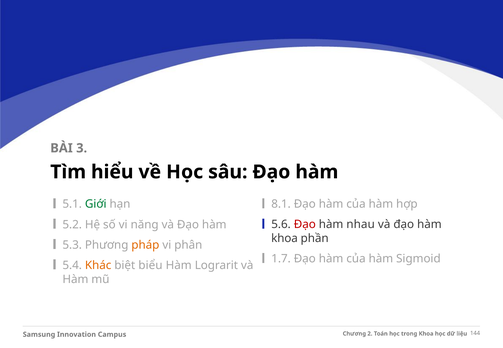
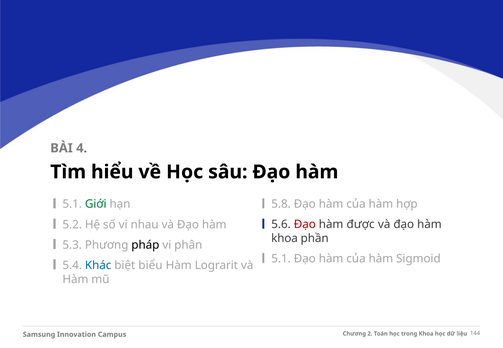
3: 3 -> 4
8.1: 8.1 -> 5.8
nhau: nhau -> được
năng: năng -> nhau
pháp colour: orange -> black
1.7 at (281, 259): 1.7 -> 5.1
Khác colour: orange -> blue
